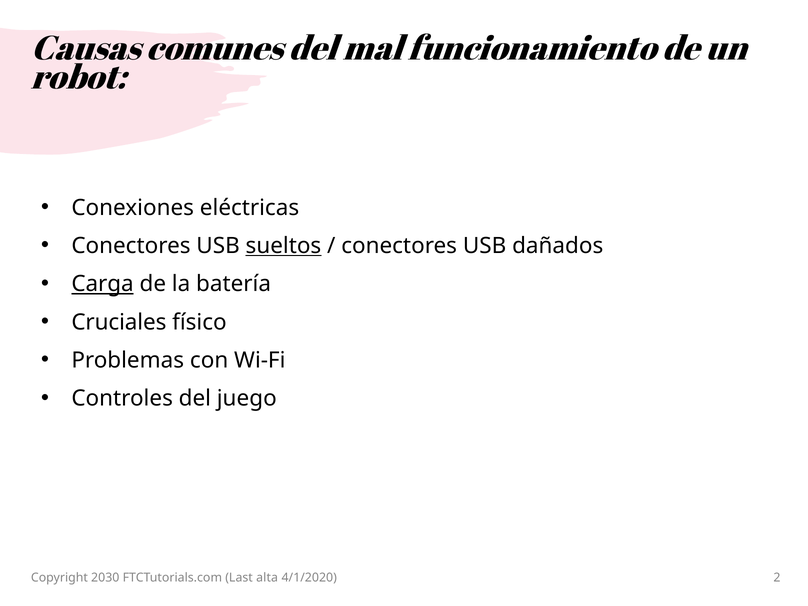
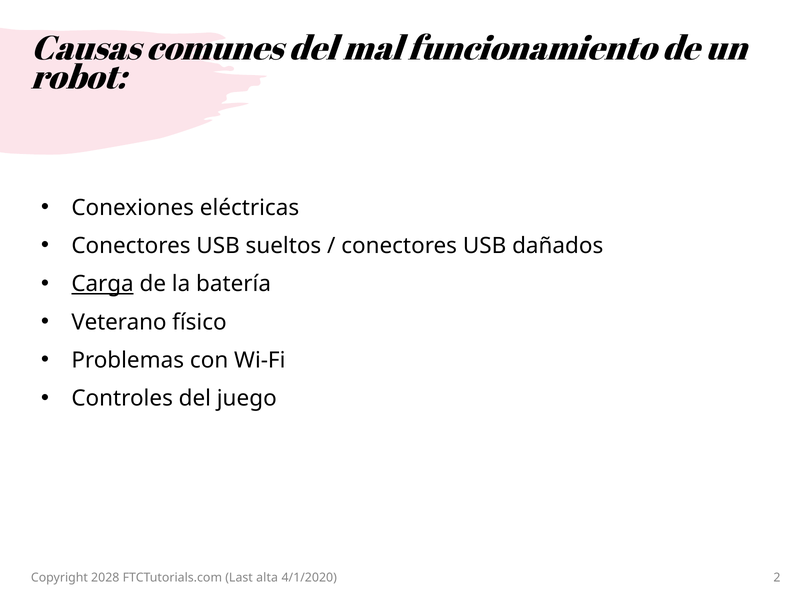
sueltos underline: present -> none
Cruciales: Cruciales -> Veterano
2030: 2030 -> 2028
